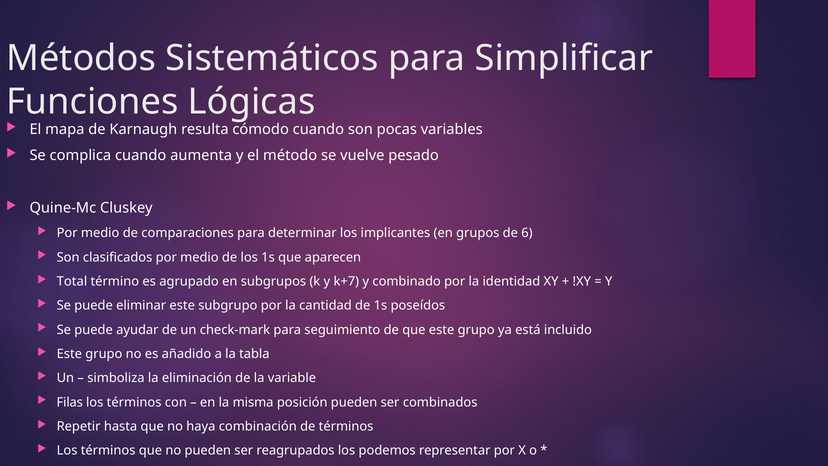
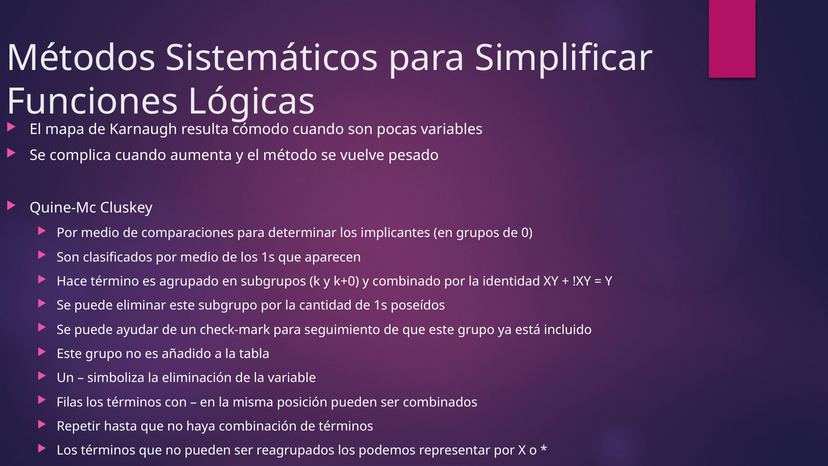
6: 6 -> 0
Total: Total -> Hace
k+7: k+7 -> k+0
